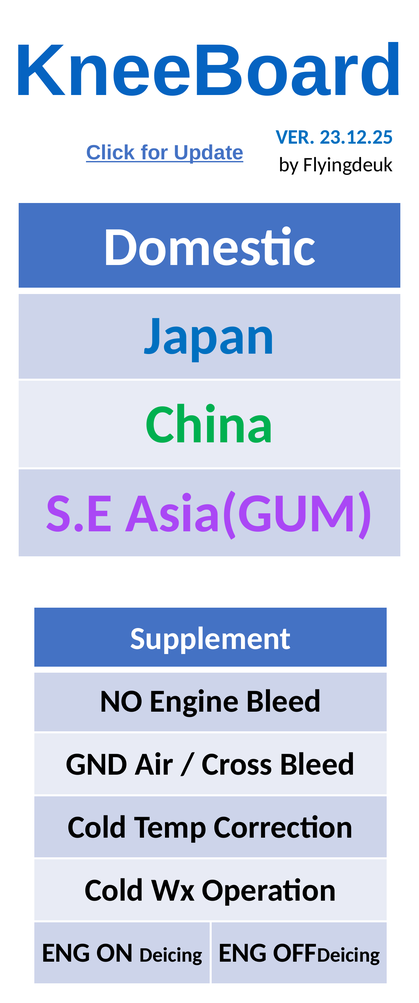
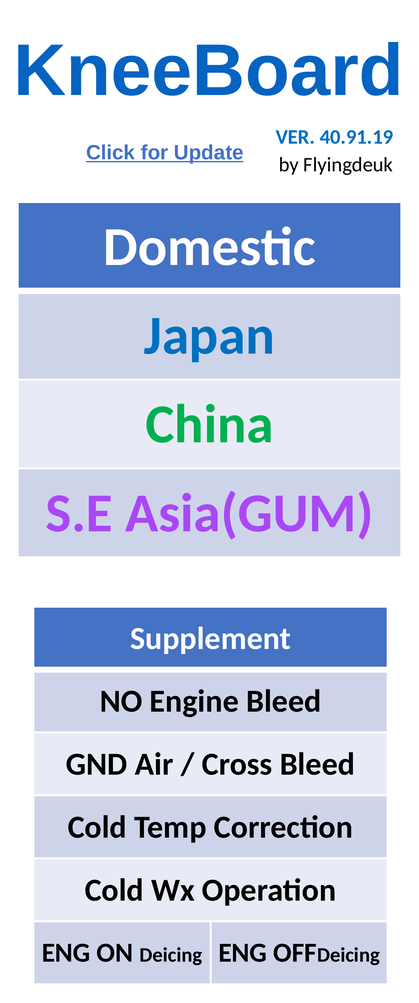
23.12.25: 23.12.25 -> 40.91.19
